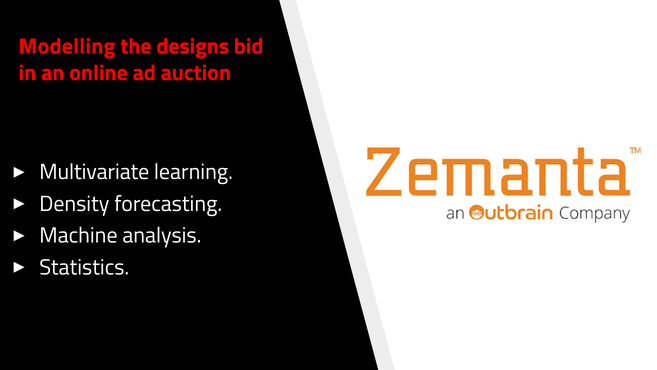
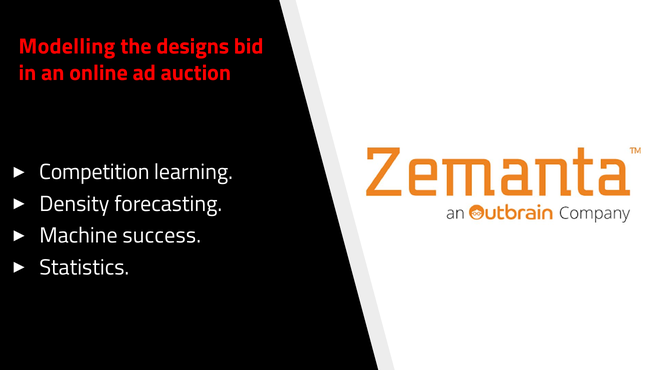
Multivariate: Multivariate -> Competition
analysis: analysis -> success
